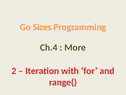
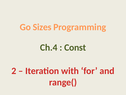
More: More -> Const
